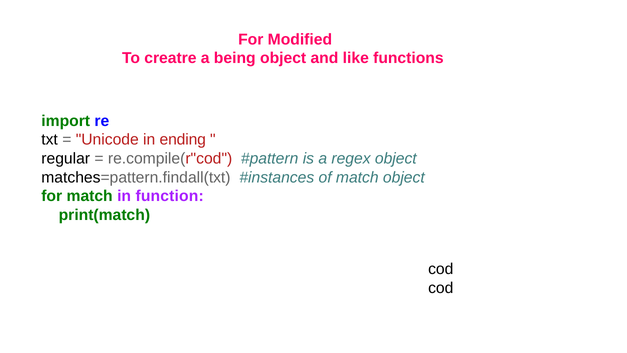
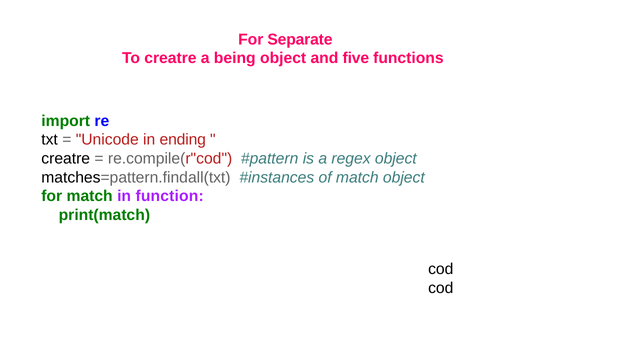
Modified: Modified -> Separate
like: like -> five
regular at (66, 159): regular -> creatre
